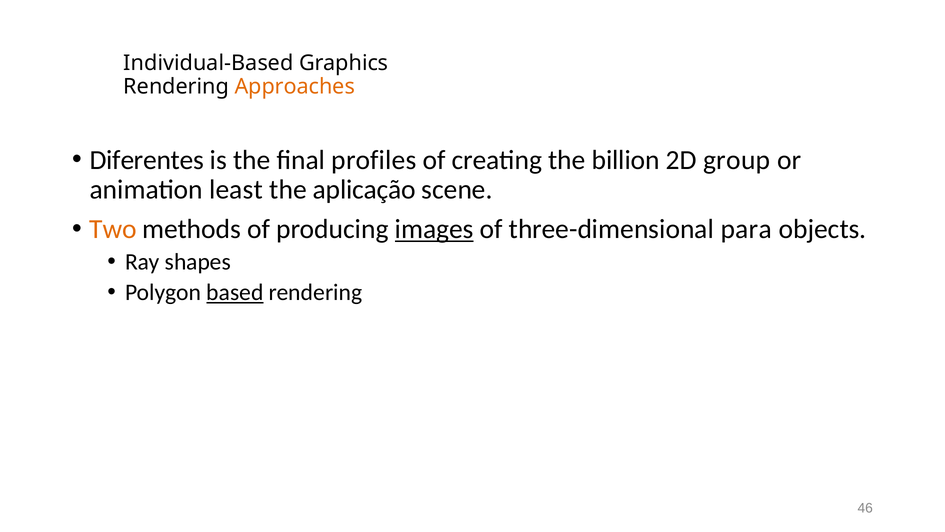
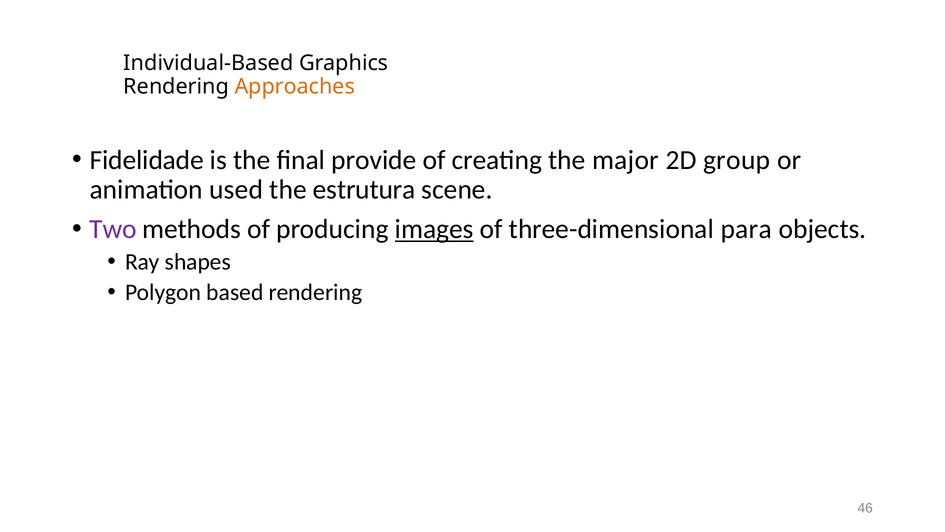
Diferentes: Diferentes -> Fidelidade
profiles: profiles -> provide
billion: billion -> major
least: least -> used
aplicação: aplicação -> estrutura
Two colour: orange -> purple
based underline: present -> none
